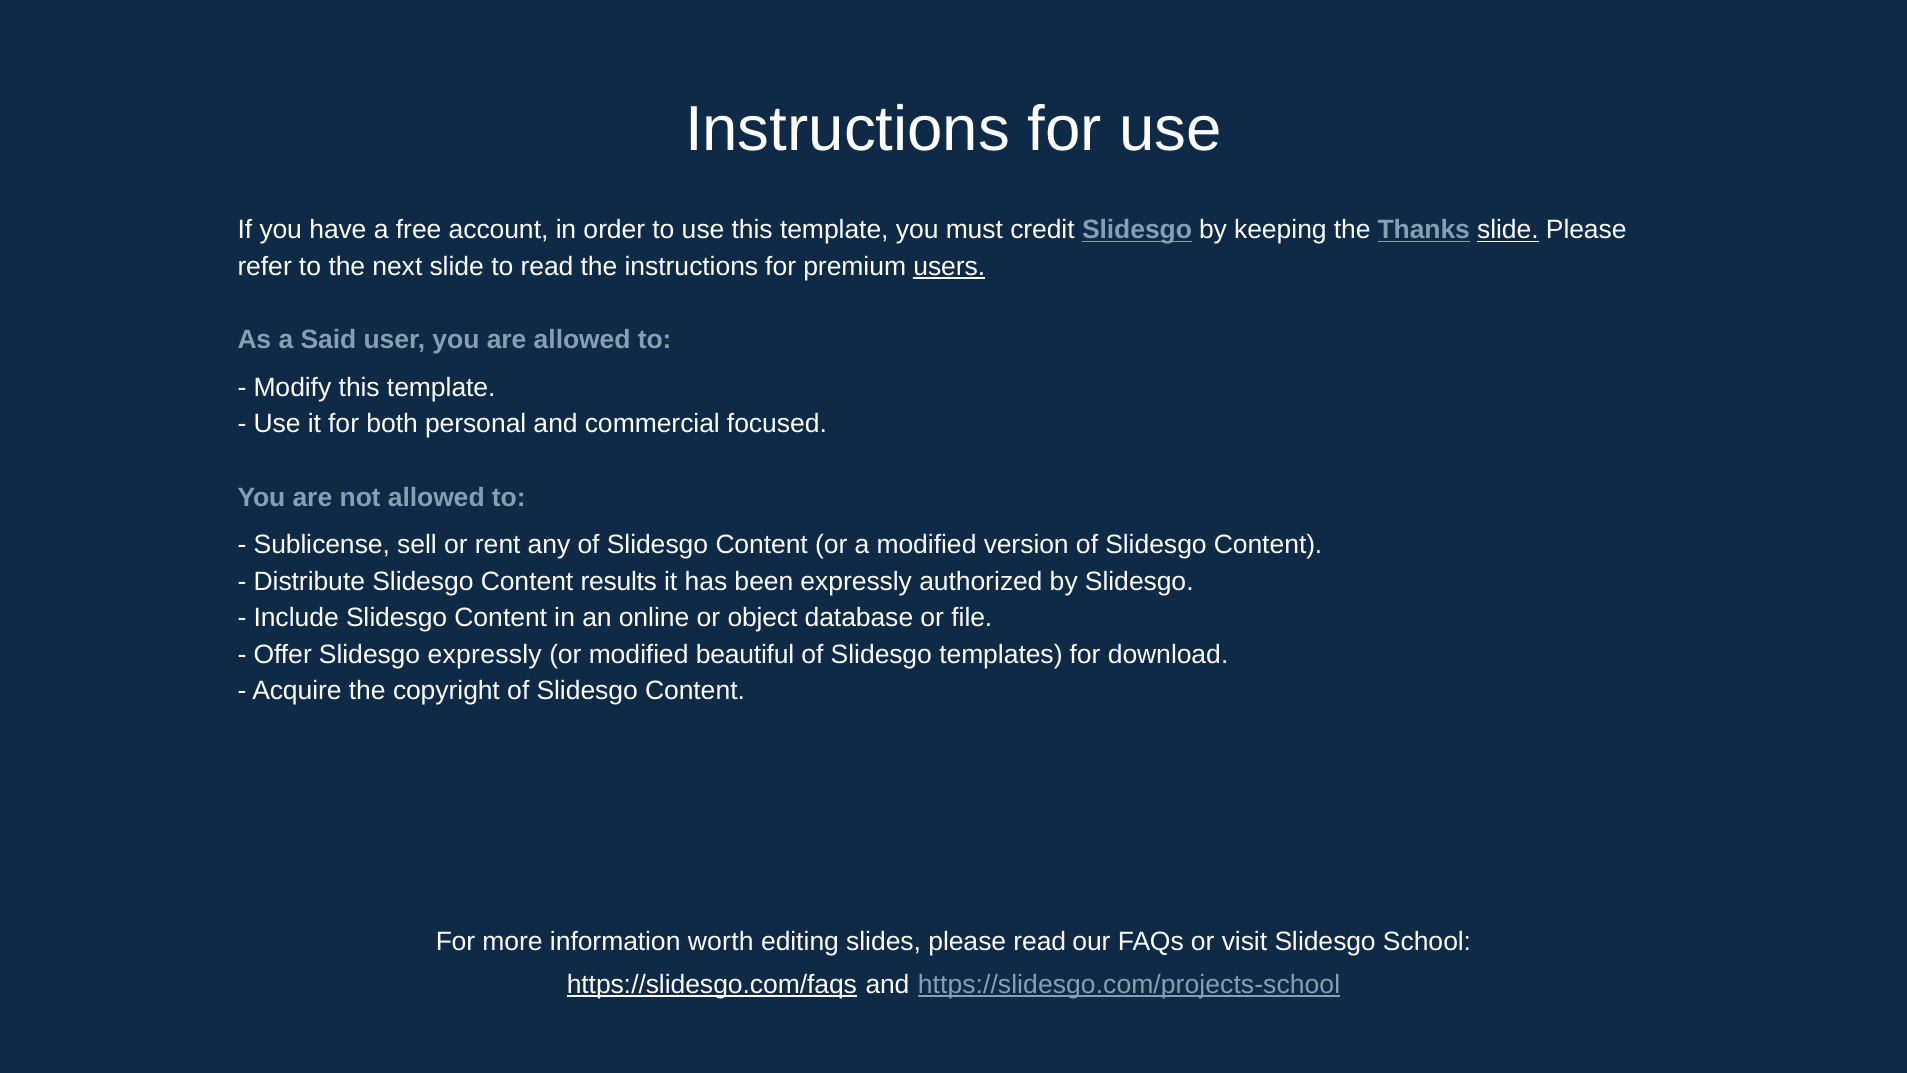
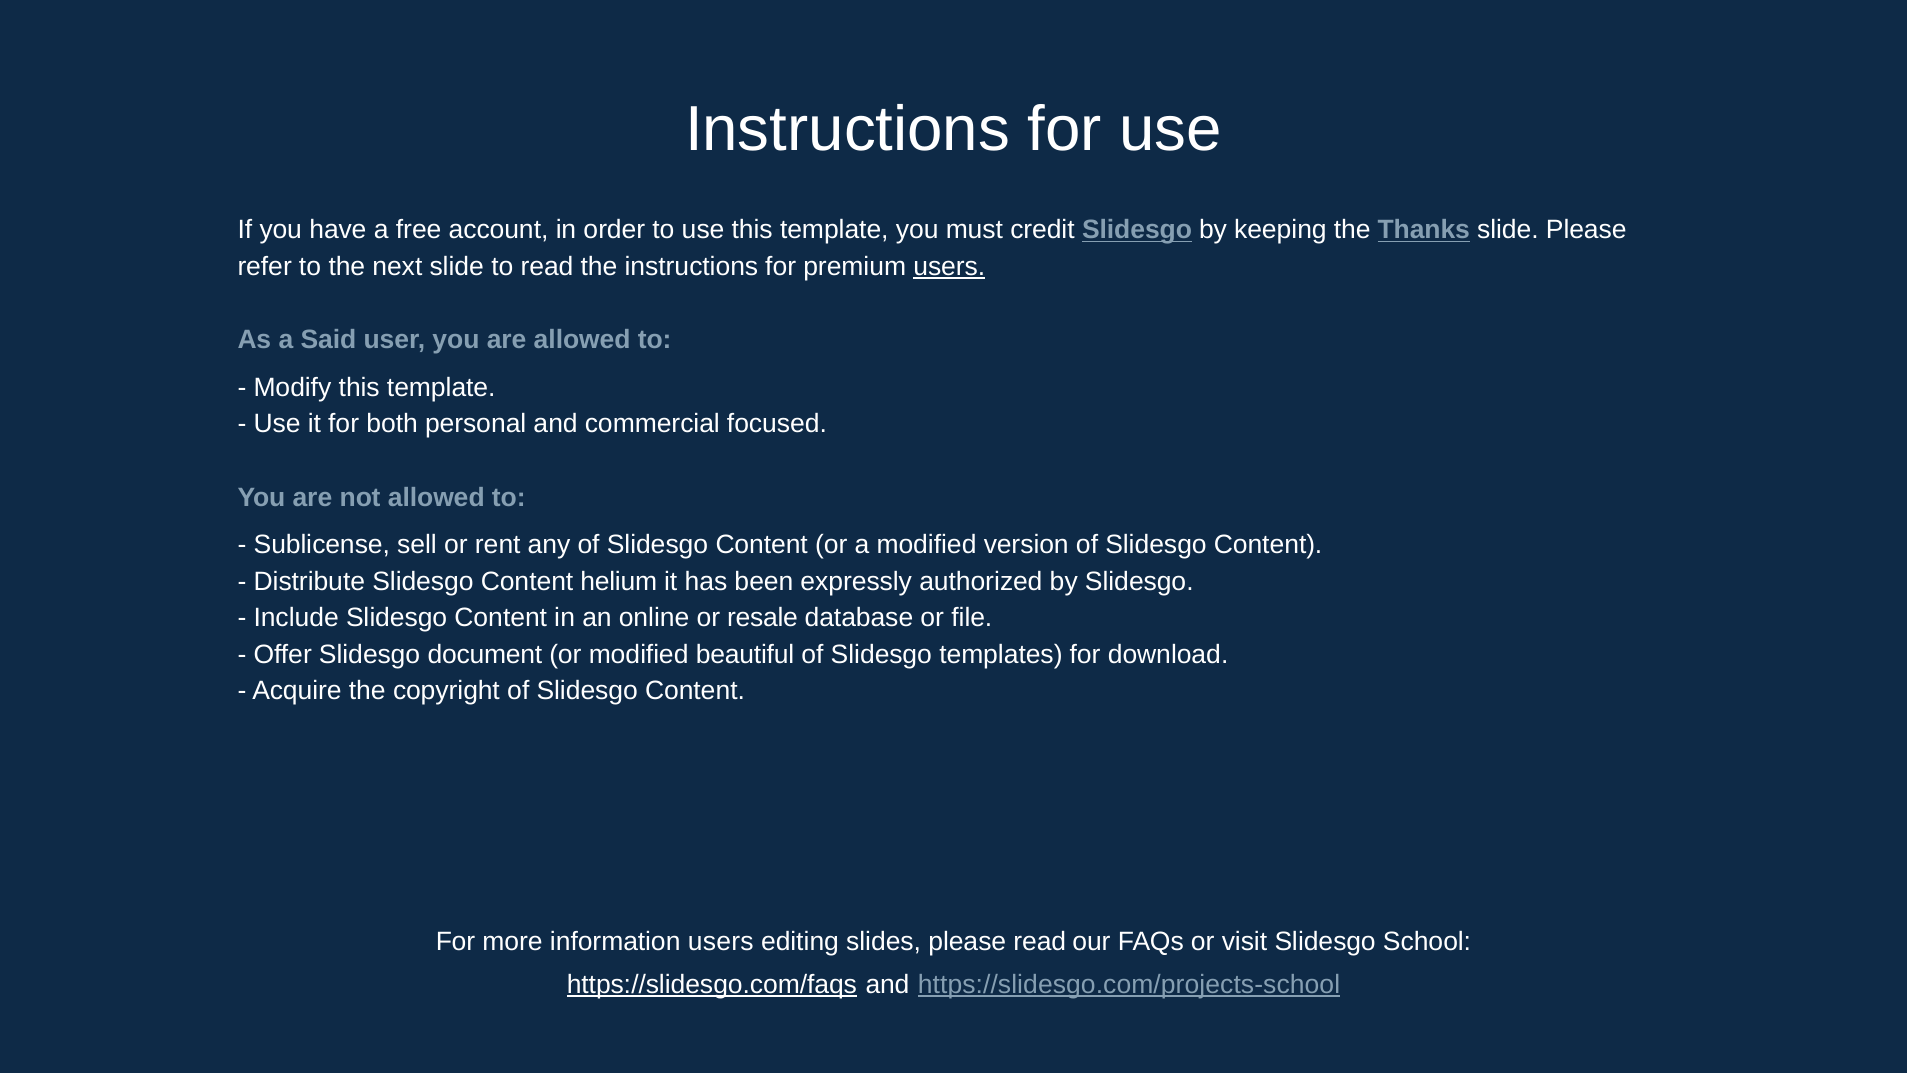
slide at (1508, 230) underline: present -> none
results: results -> helium
object: object -> resale
Slidesgo expressly: expressly -> document
information worth: worth -> users
